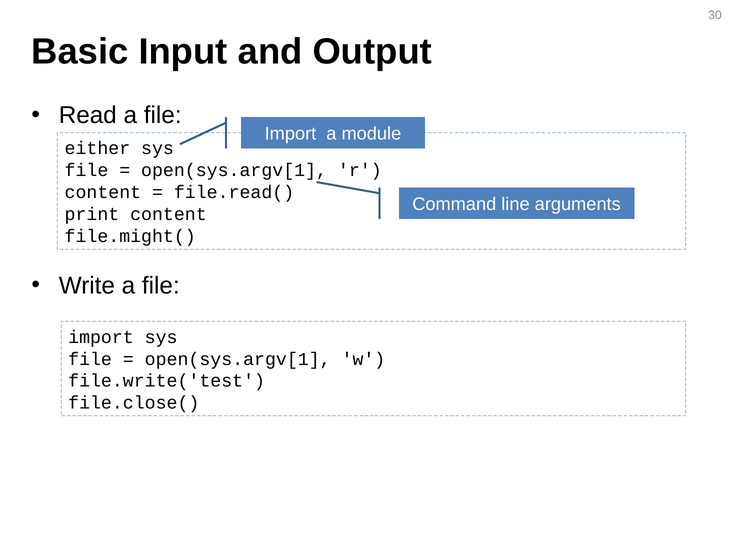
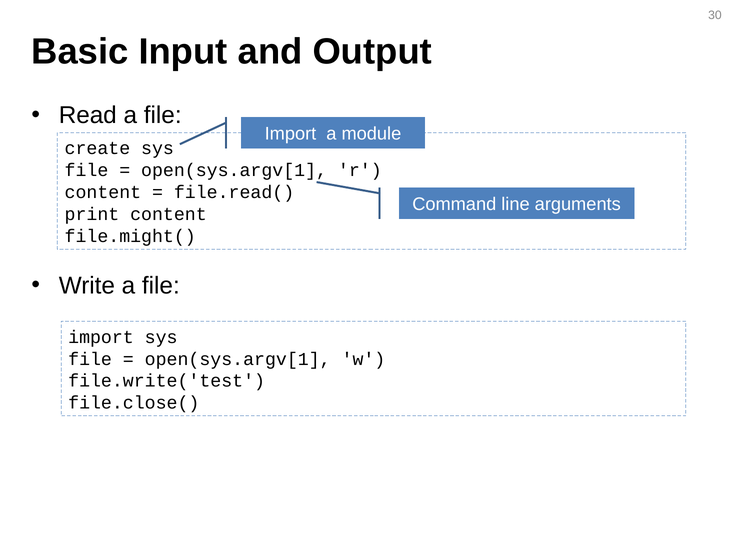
either: either -> create
